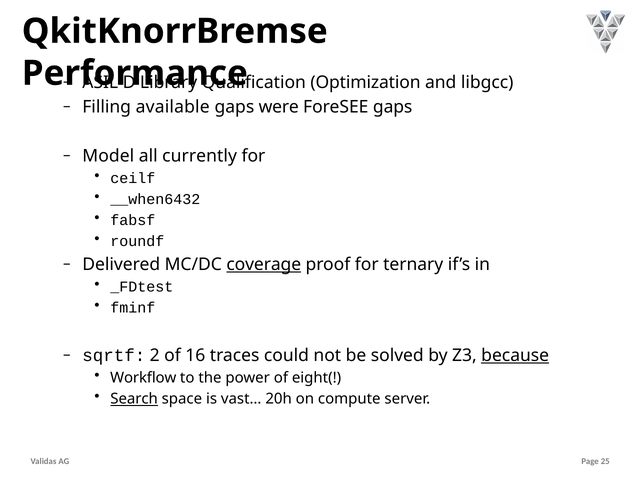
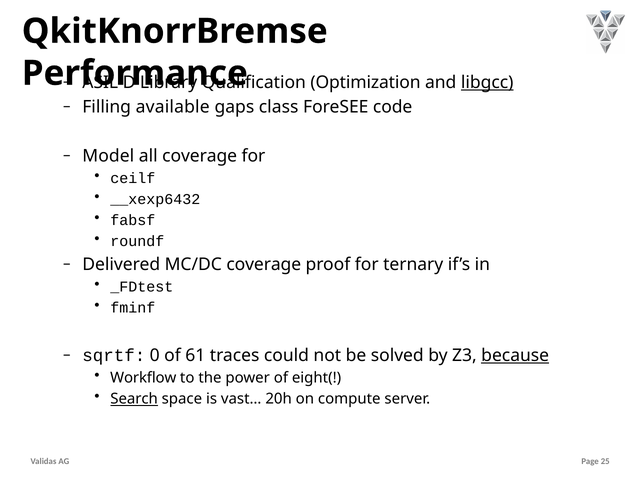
libgcc underline: none -> present
were: were -> class
ForeSEE gaps: gaps -> code
all currently: currently -> coverage
__when6432: __when6432 -> __xexp6432
coverage at (264, 265) underline: present -> none
2: 2 -> 0
16: 16 -> 61
